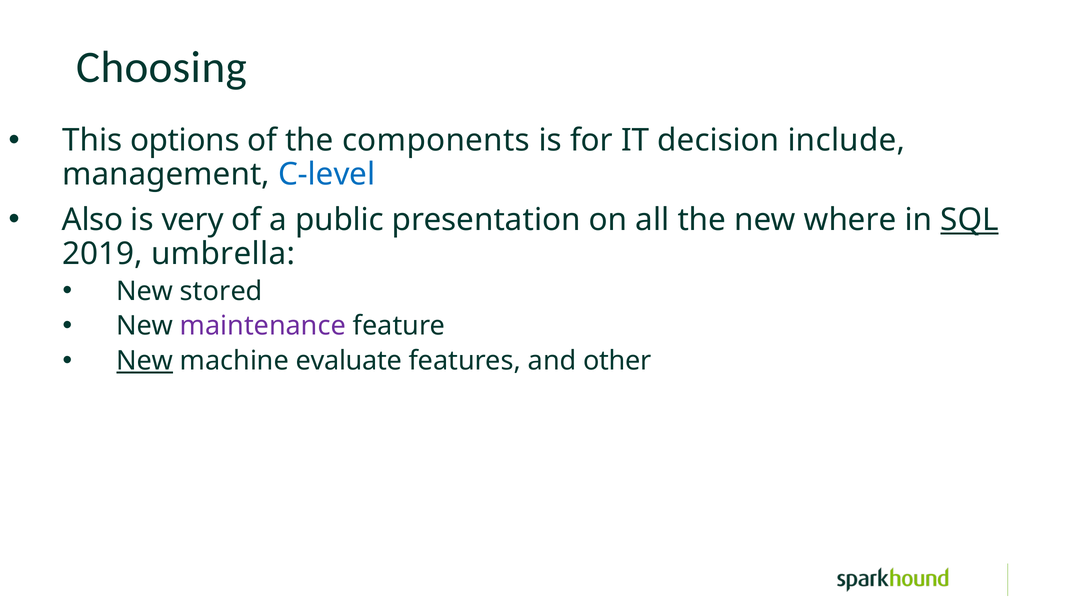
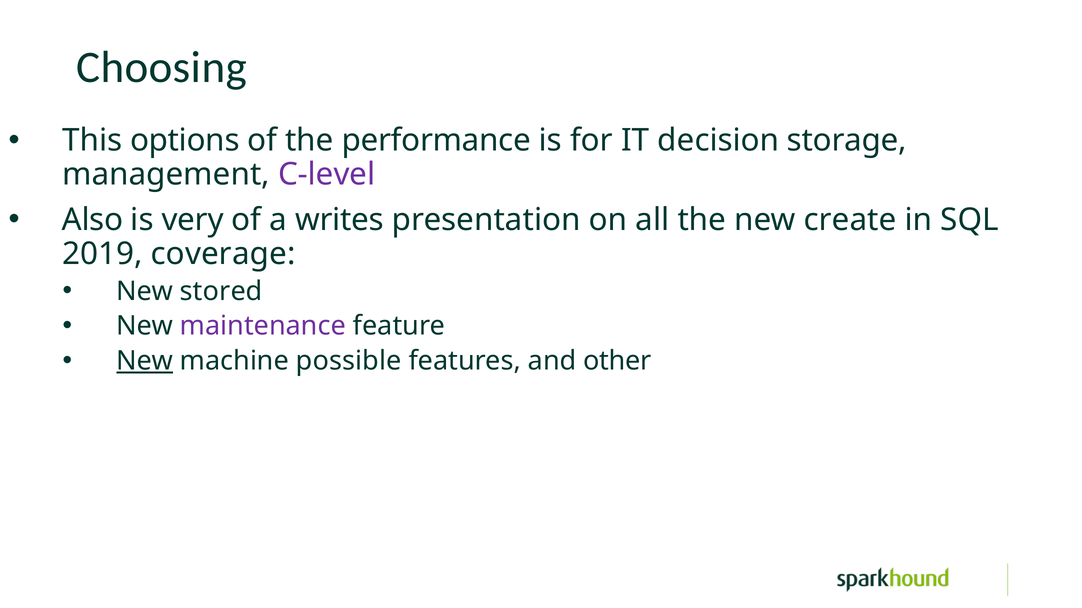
components: components -> performance
include: include -> storage
C-level colour: blue -> purple
public: public -> writes
where: where -> create
SQL underline: present -> none
umbrella: umbrella -> coverage
evaluate: evaluate -> possible
